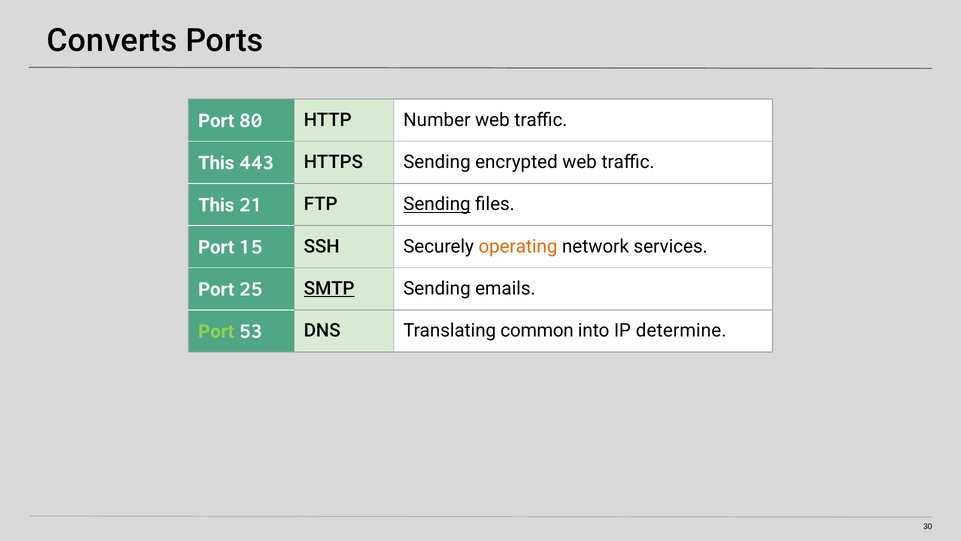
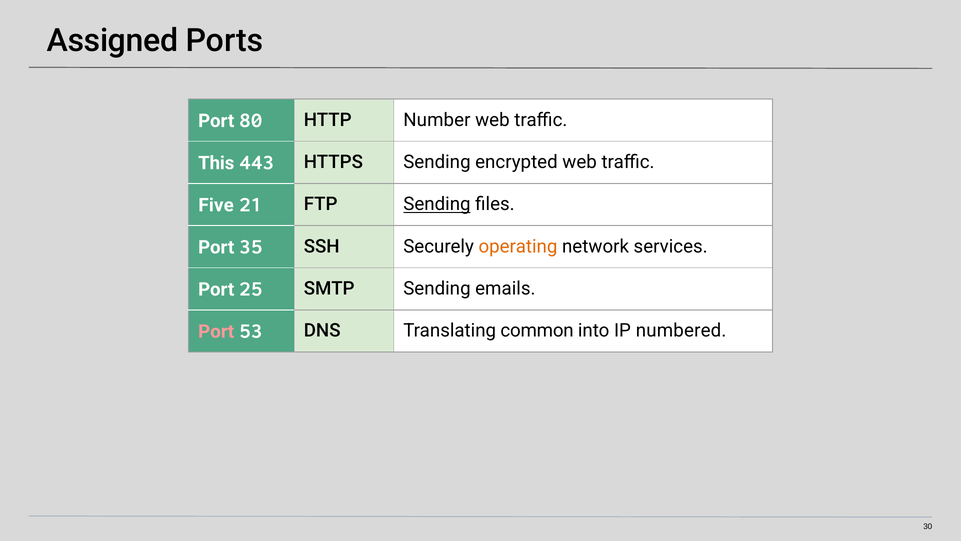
Converts: Converts -> Assigned
This at (216, 205): This -> Five
15: 15 -> 35
SMTP underline: present -> none
Port at (216, 331) colour: light green -> pink
determine: determine -> numbered
